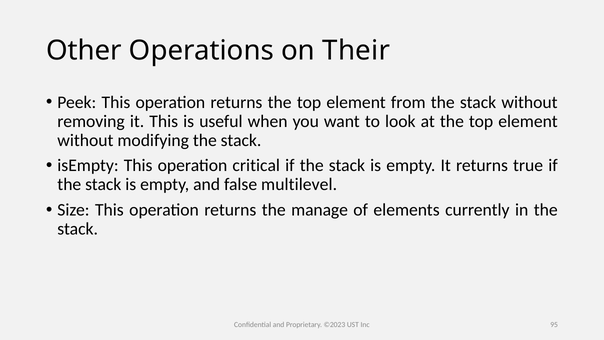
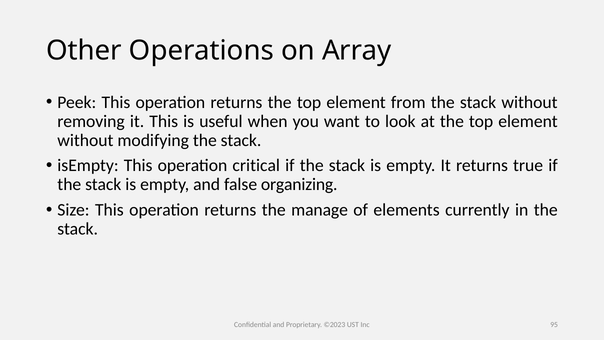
Their: Their -> Array
multilevel: multilevel -> organizing
